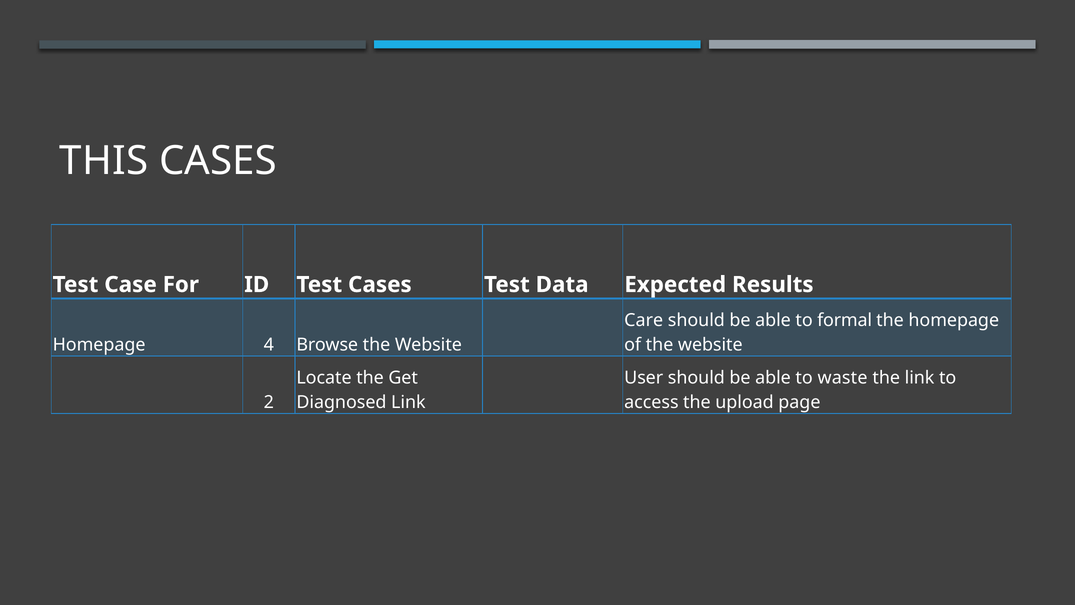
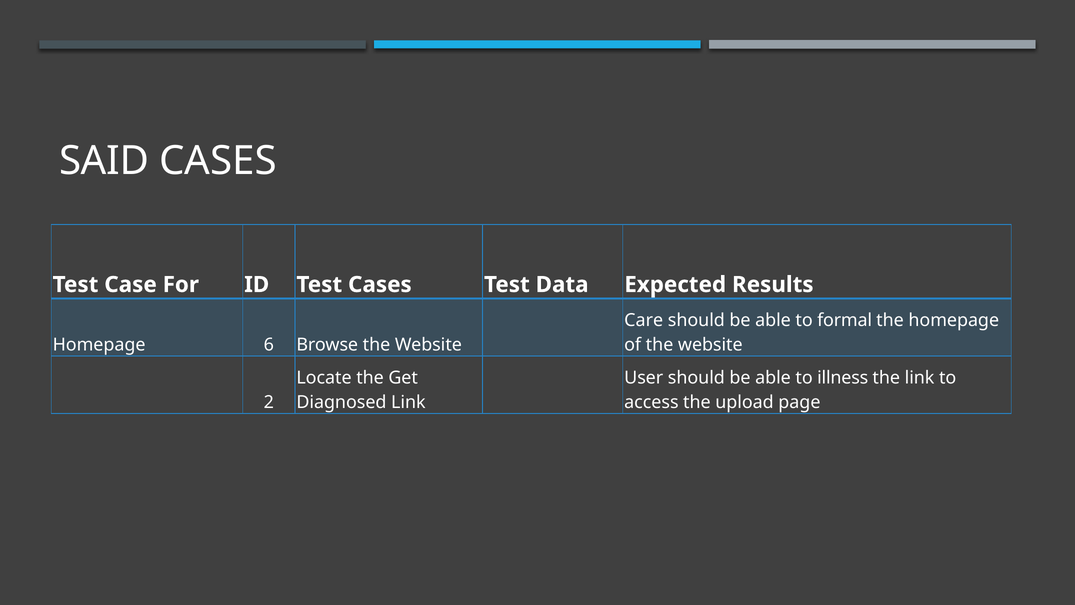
THIS: THIS -> SAID
4: 4 -> 6
waste: waste -> illness
